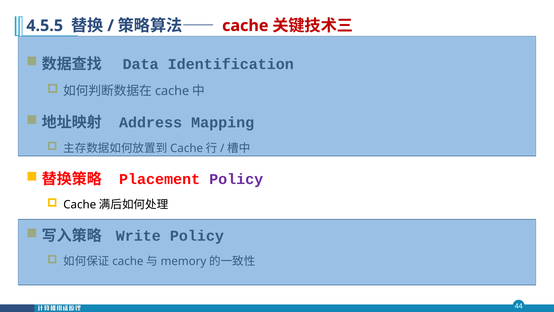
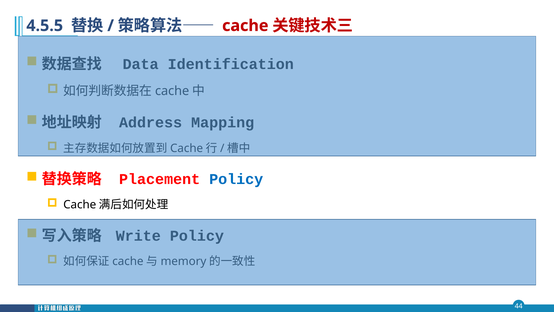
Policy at (236, 179) colour: purple -> blue
